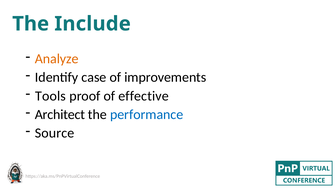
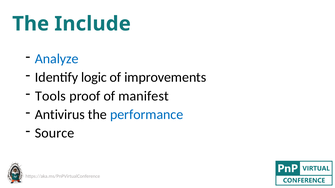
Analyze colour: orange -> blue
case: case -> logic
effective: effective -> manifest
Architect: Architect -> Antivirus
